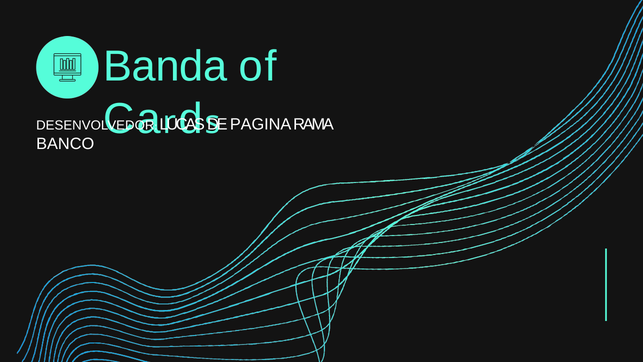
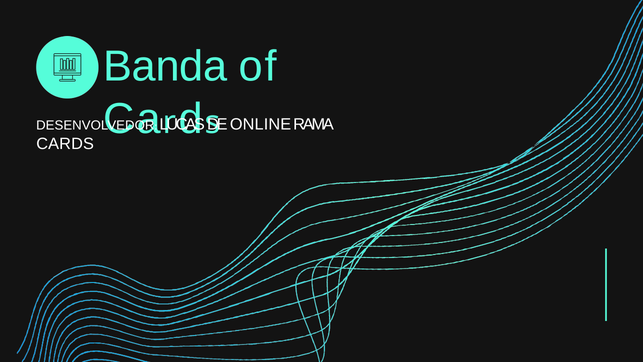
PAGINA: PAGINA -> ONLINE
BANCO: BANCO -> CARDS
